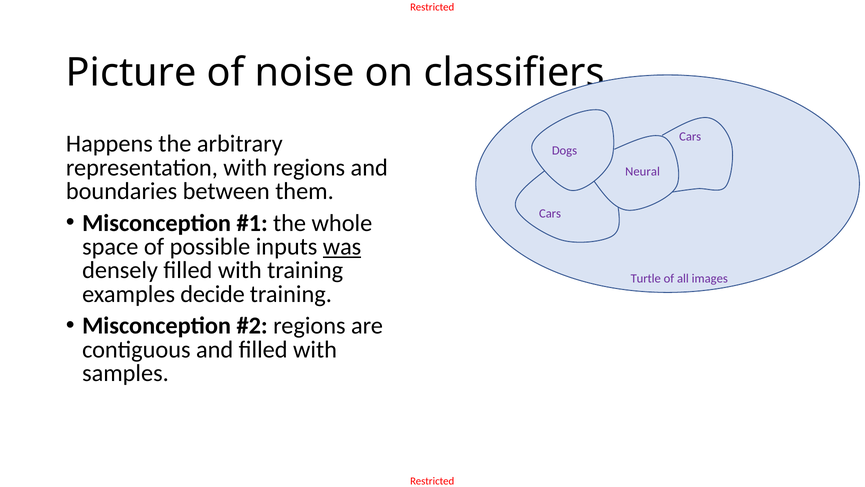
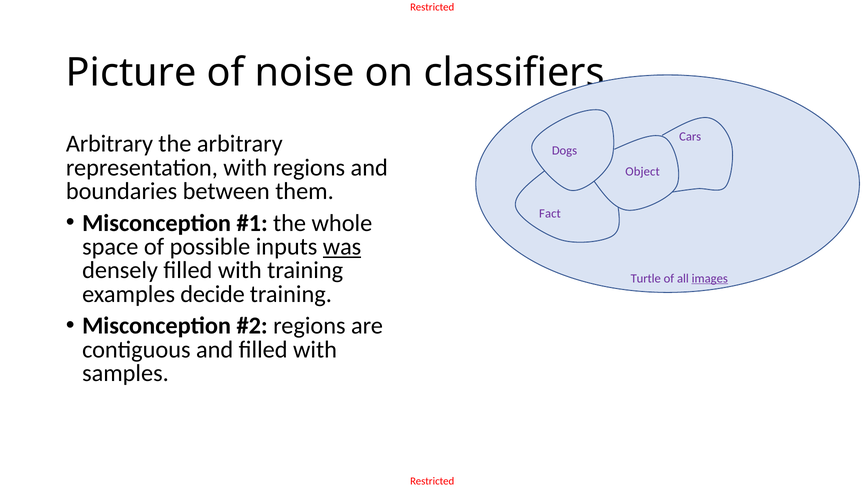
Happens at (109, 144): Happens -> Arbitrary
Neural: Neural -> Object
Cars at (550, 213): Cars -> Fact
images underline: none -> present
